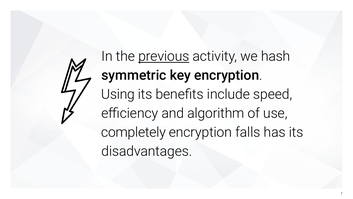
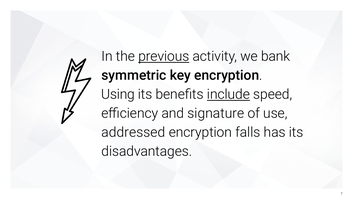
hash: hash -> bank
include underline: none -> present
algorithm: algorithm -> signature
completely: completely -> addressed
